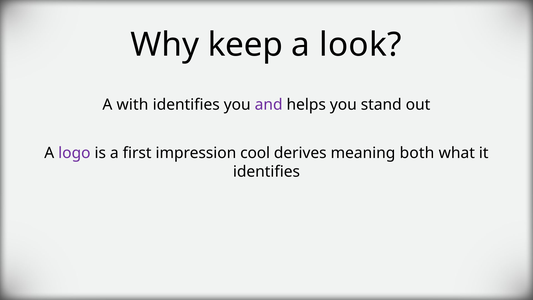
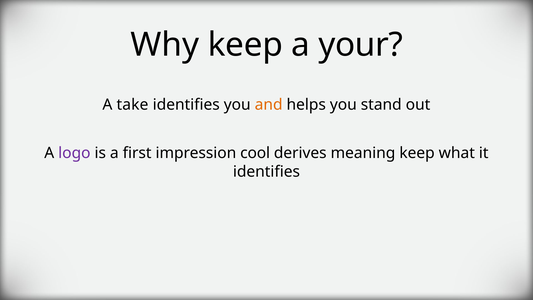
look: look -> your
with: with -> take
and colour: purple -> orange
meaning both: both -> keep
